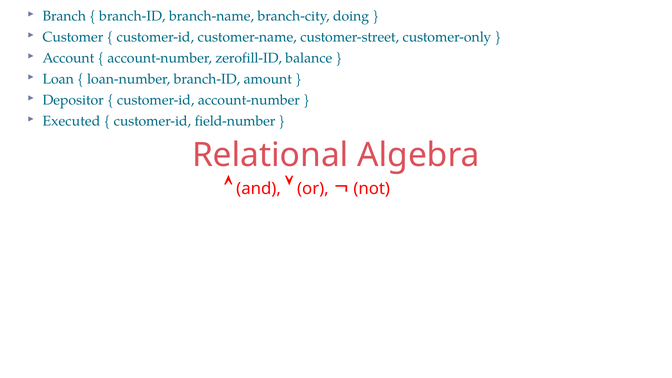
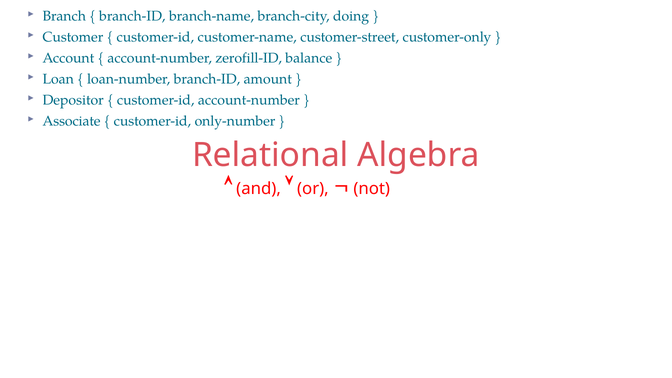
Executed: Executed -> Associate
field-number: field-number -> only-number
